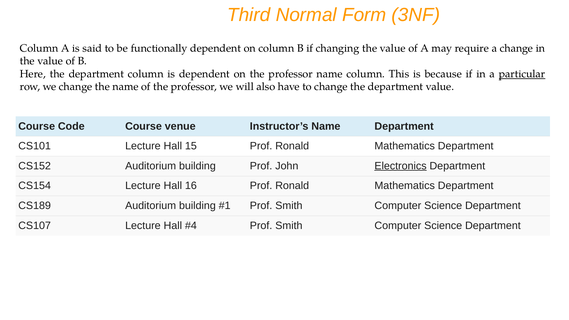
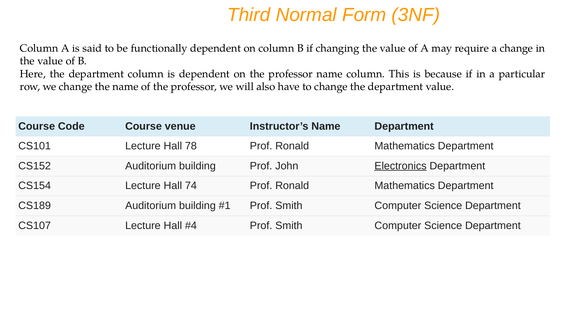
particular underline: present -> none
15: 15 -> 78
16: 16 -> 74
